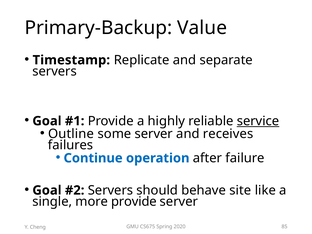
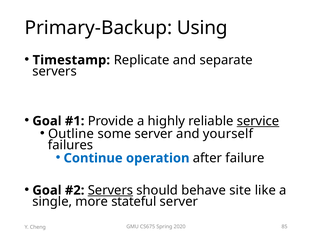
Value: Value -> Using
receives: receives -> yourself
Servers at (110, 190) underline: none -> present
more provide: provide -> stateful
